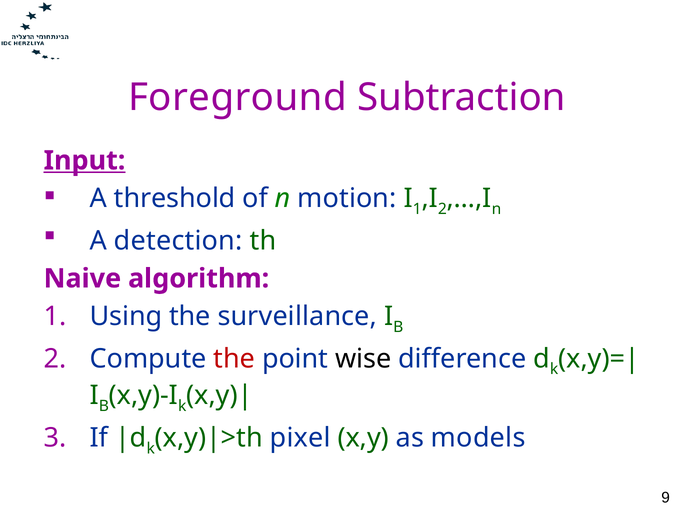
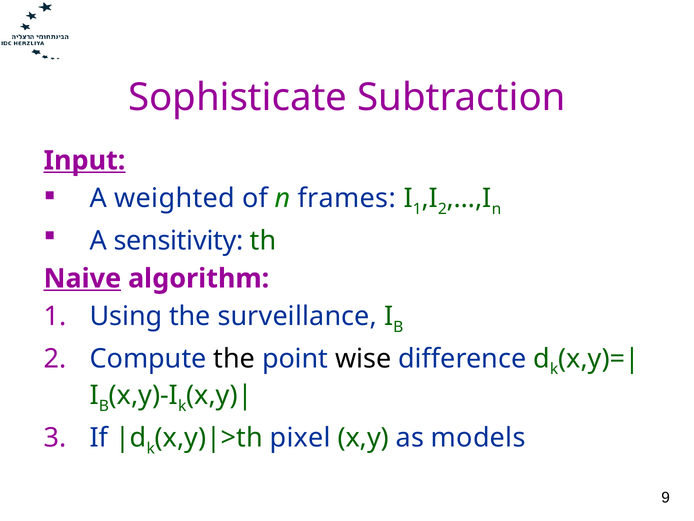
Foreground: Foreground -> Sophisticate
threshold: threshold -> weighted
motion: motion -> frames
detection: detection -> sensitivity
Naive underline: none -> present
the at (234, 358) colour: red -> black
